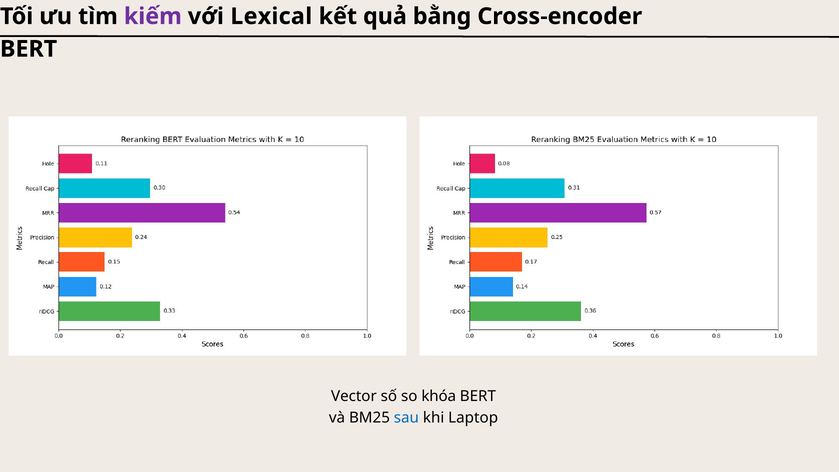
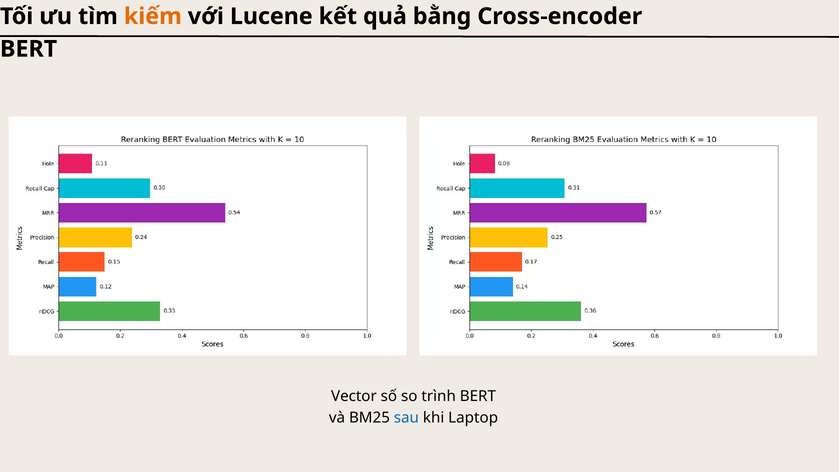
kiếm colour: purple -> orange
Lexical: Lexical -> Lucene
khóa: khóa -> trình
